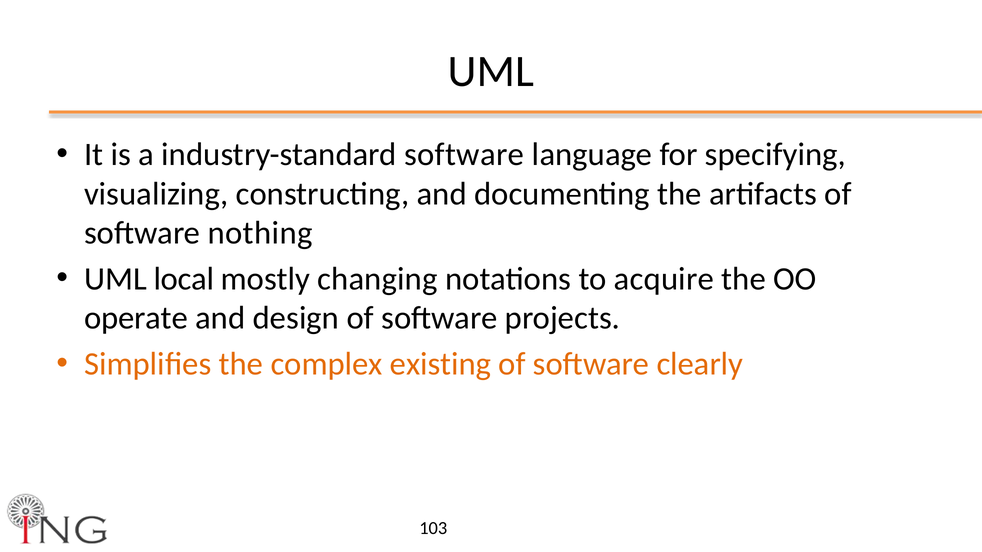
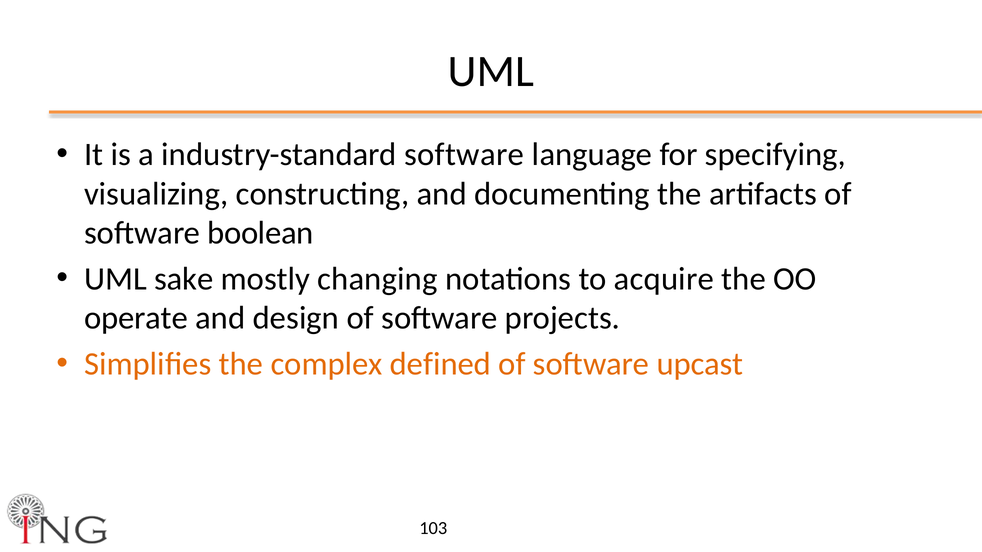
nothing: nothing -> boolean
local: local -> sake
existing: existing -> defined
clearly: clearly -> upcast
